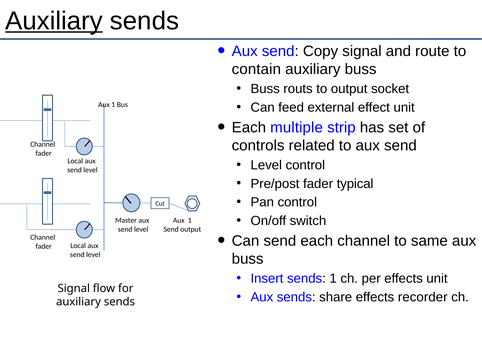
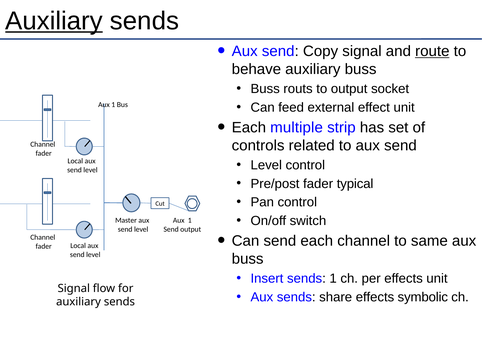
route underline: none -> present
contain: contain -> behave
recorder: recorder -> symbolic
